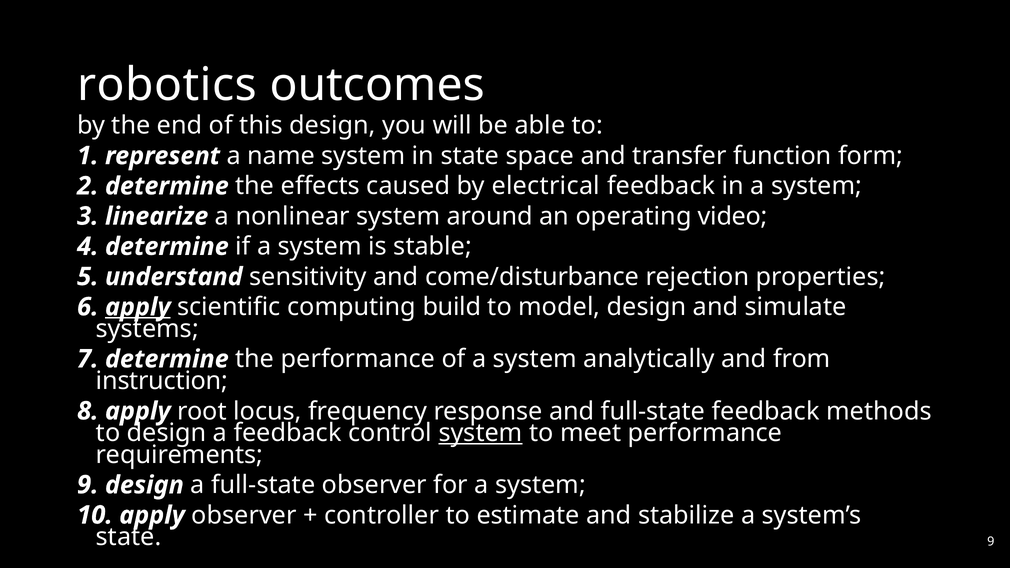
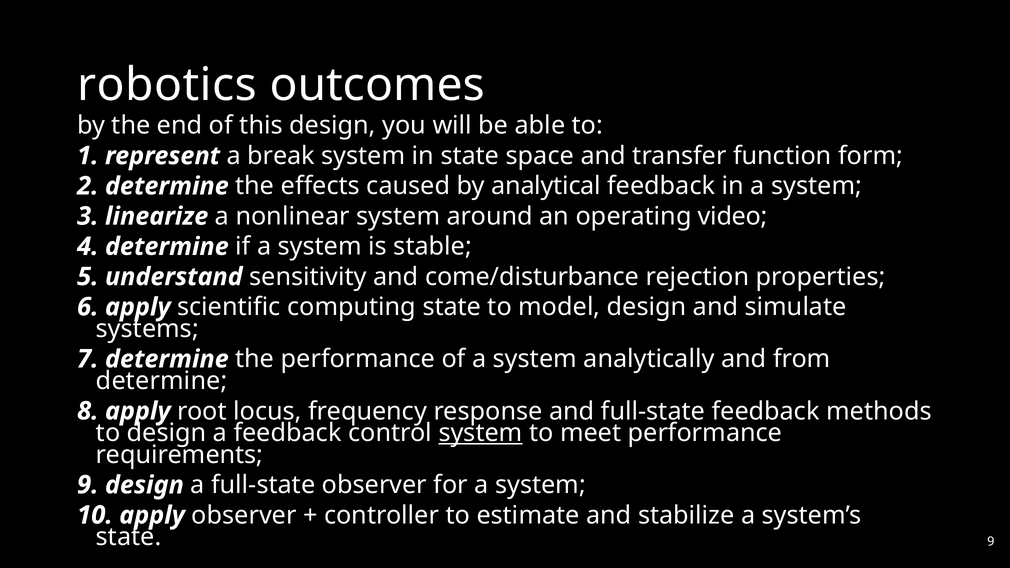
name: name -> break
electrical: electrical -> analytical
apply at (138, 307) underline: present -> none
computing build: build -> state
instruction at (162, 381): instruction -> determine
